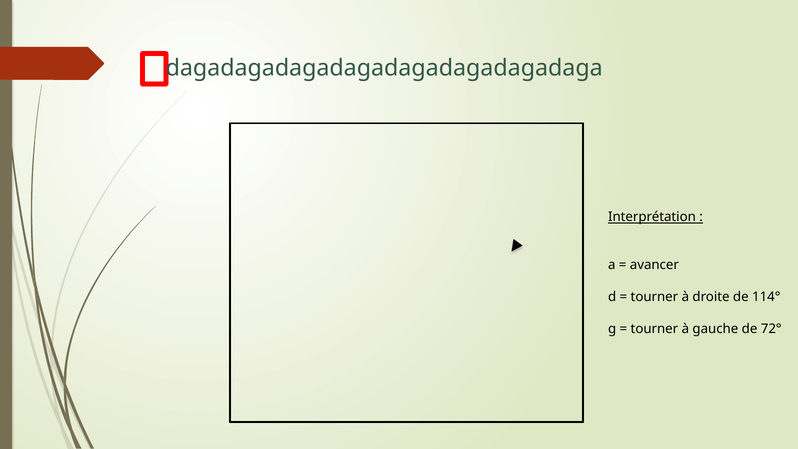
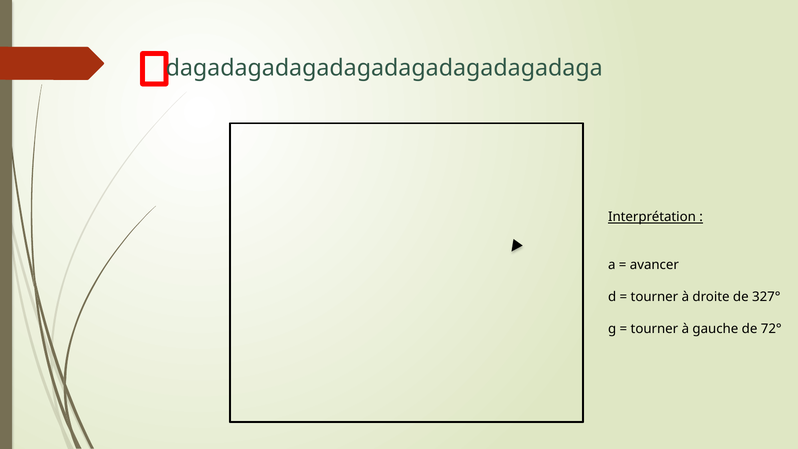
114°: 114° -> 327°
